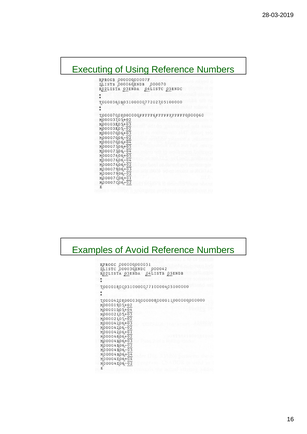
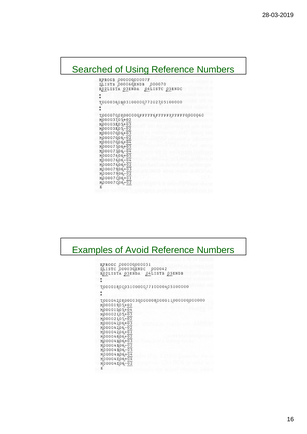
Executing: Executing -> Searched
